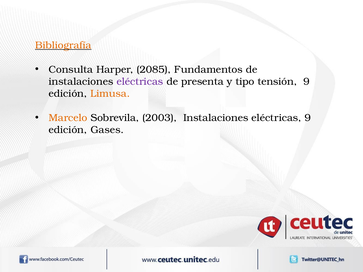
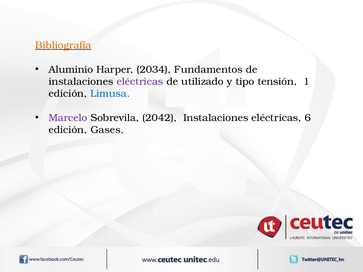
Consulta: Consulta -> Aluminio
2085: 2085 -> 2034
presenta: presenta -> utilizado
tensión 9: 9 -> 1
Limusa colour: orange -> blue
Marcelo colour: orange -> purple
2003: 2003 -> 2042
eléctricas 9: 9 -> 6
